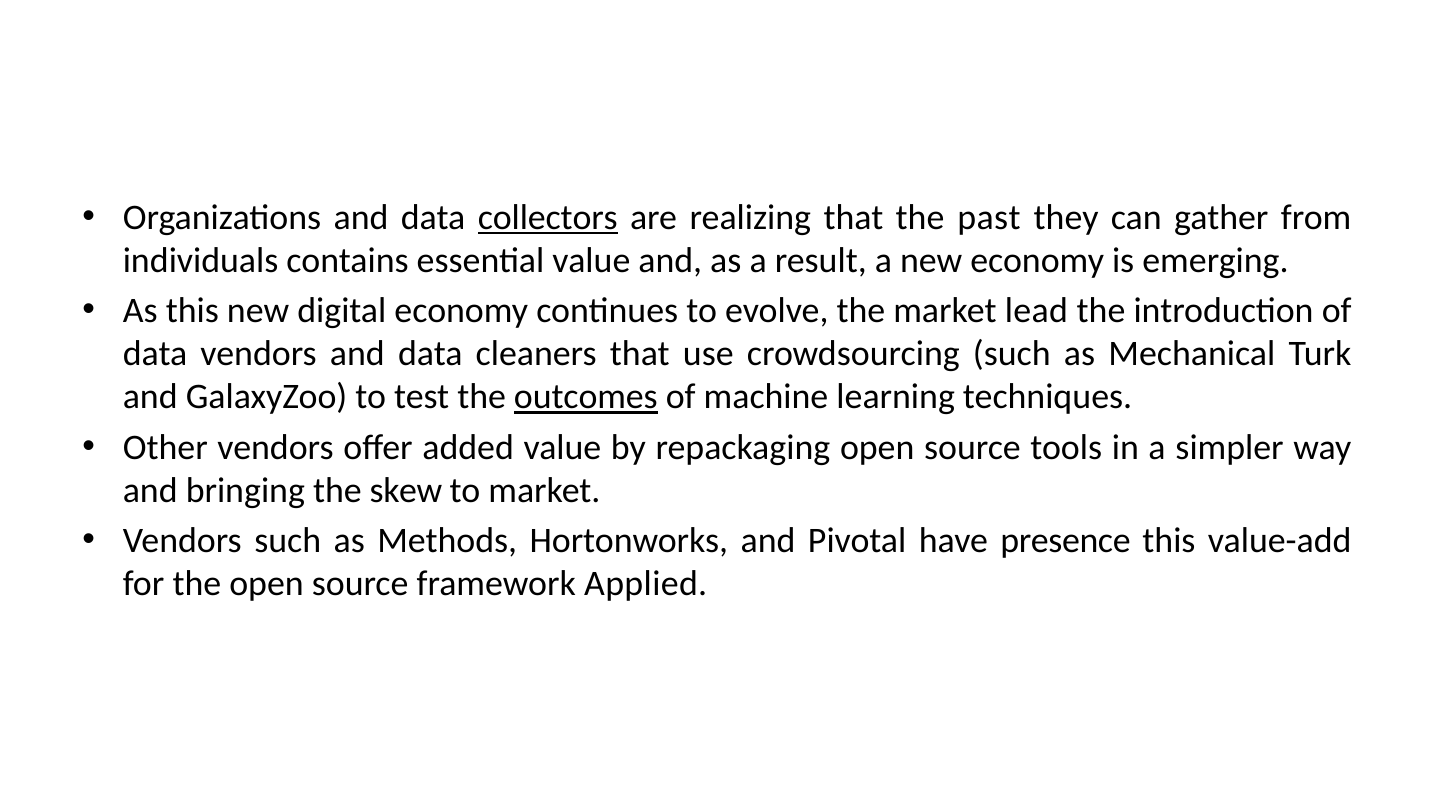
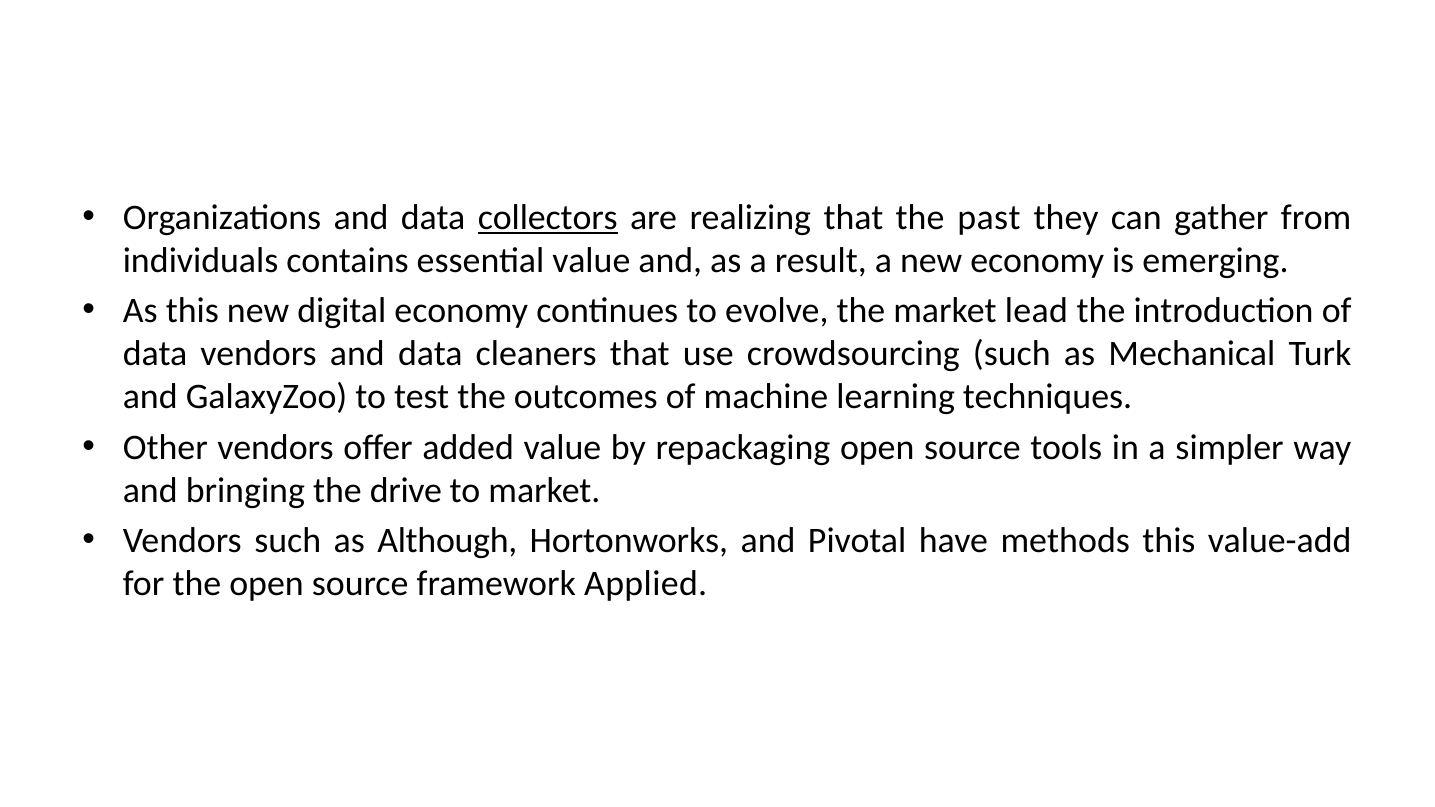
outcomes underline: present -> none
skew: skew -> drive
Methods: Methods -> Although
presence: presence -> methods
